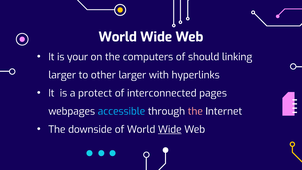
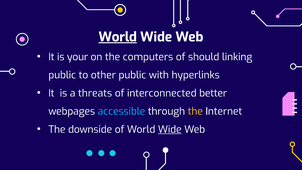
World at (118, 37) underline: none -> present
larger at (62, 75): larger -> public
other larger: larger -> public
protect: protect -> threats
pages: pages -> better
the at (195, 111) colour: pink -> yellow
